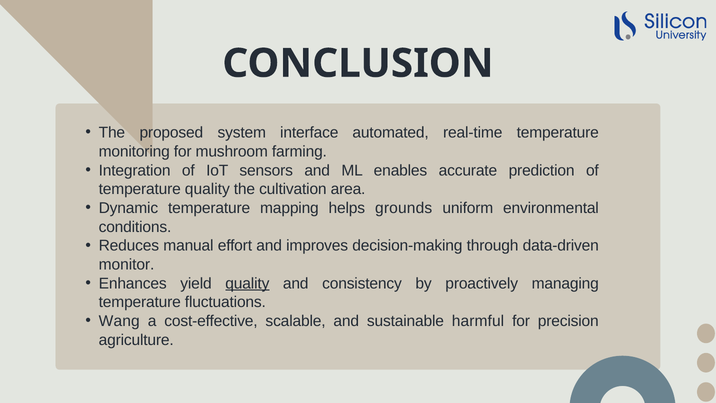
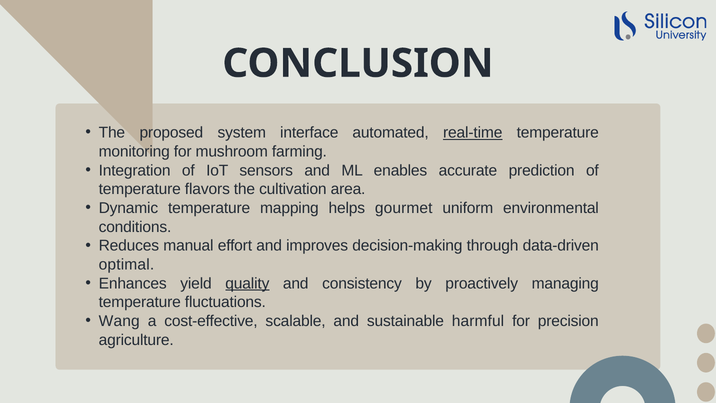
real-time underline: none -> present
temperature quality: quality -> flavors
grounds: grounds -> gourmet
monitor: monitor -> optimal
